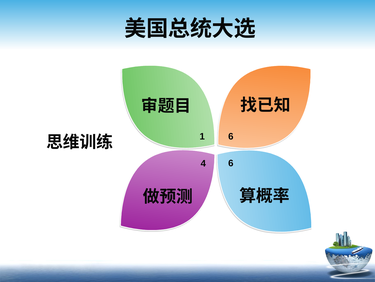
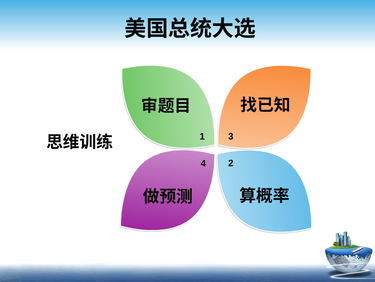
1 6: 6 -> 3
4 6: 6 -> 2
